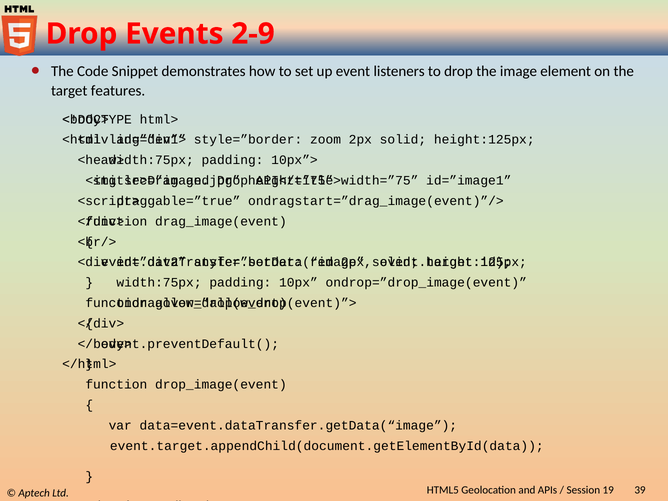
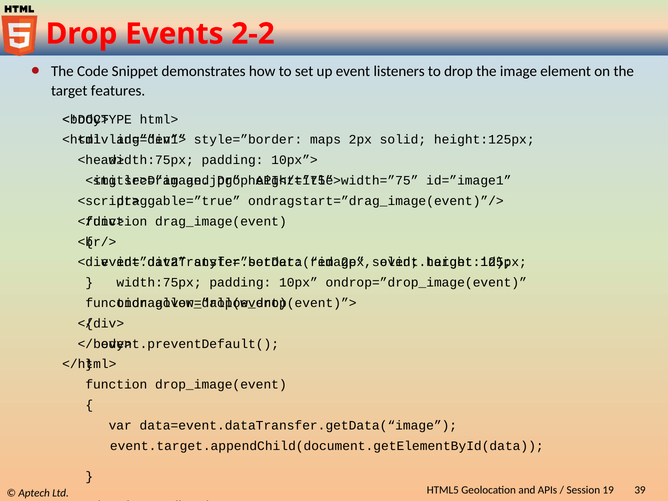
2-9: 2-9 -> 2-2
zoom: zoom -> maps
